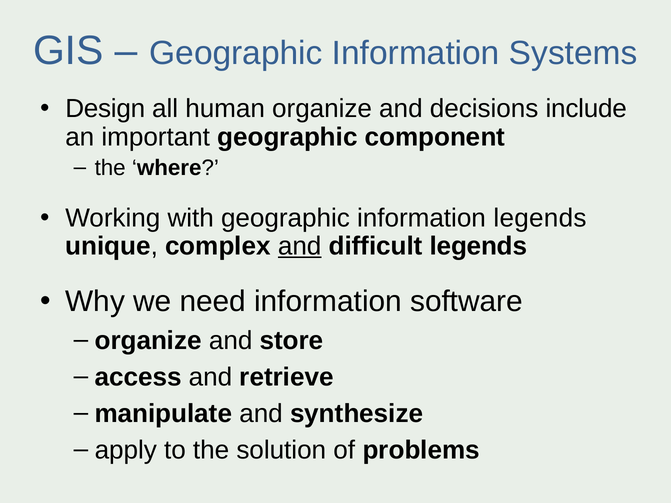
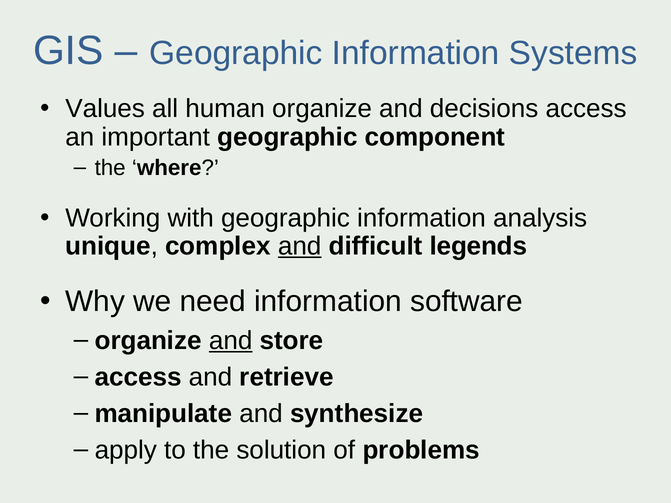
Design: Design -> Values
decisions include: include -> access
information legends: legends -> analysis
and at (231, 341) underline: none -> present
